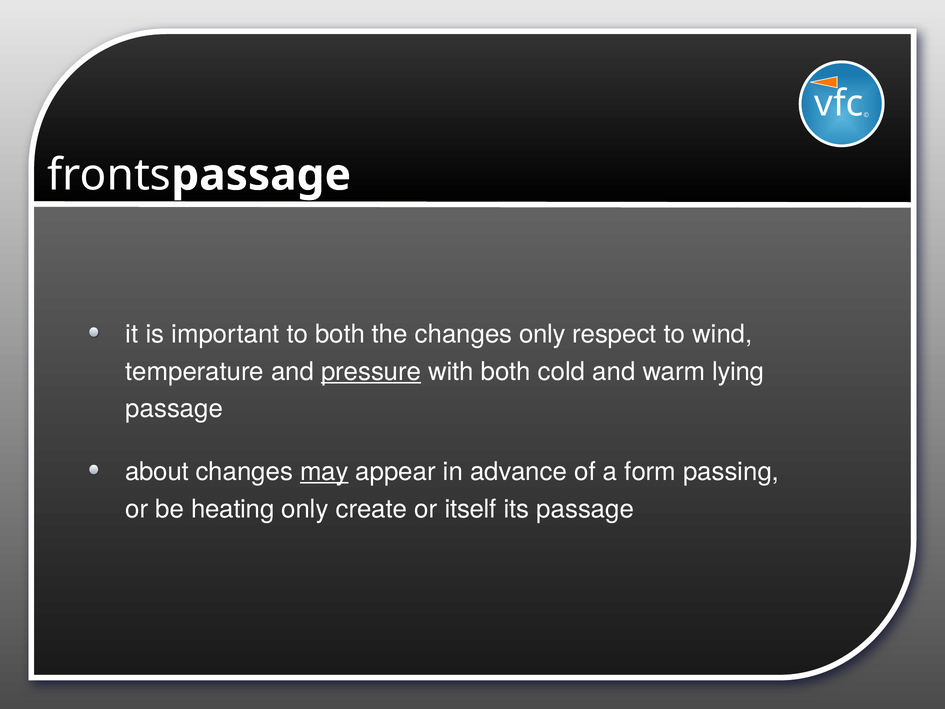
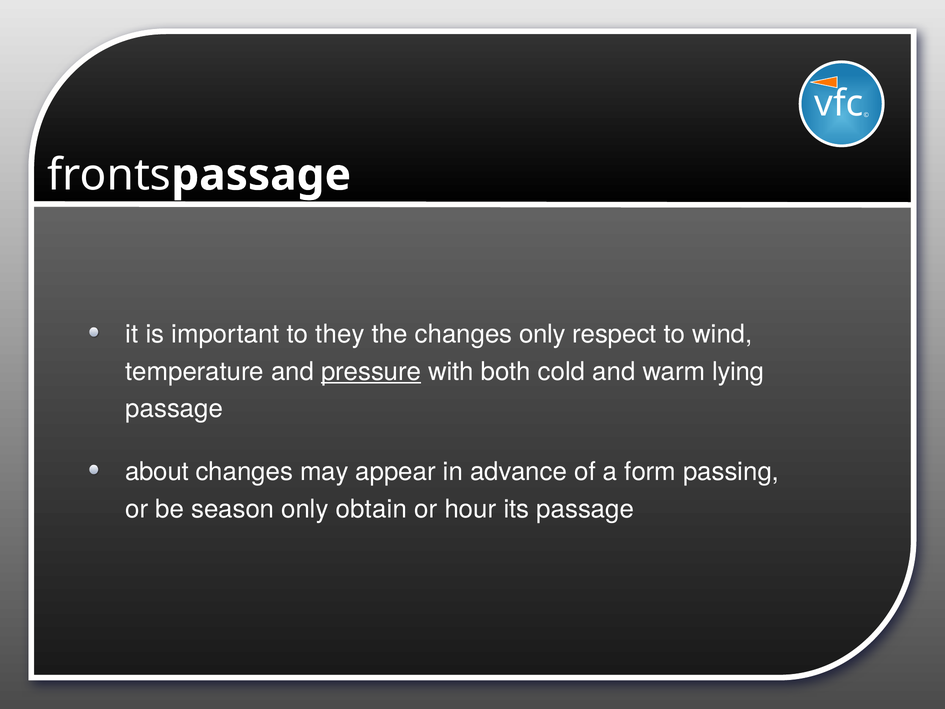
to both: both -> they
may underline: present -> none
heating: heating -> season
create: create -> obtain
itself: itself -> hour
